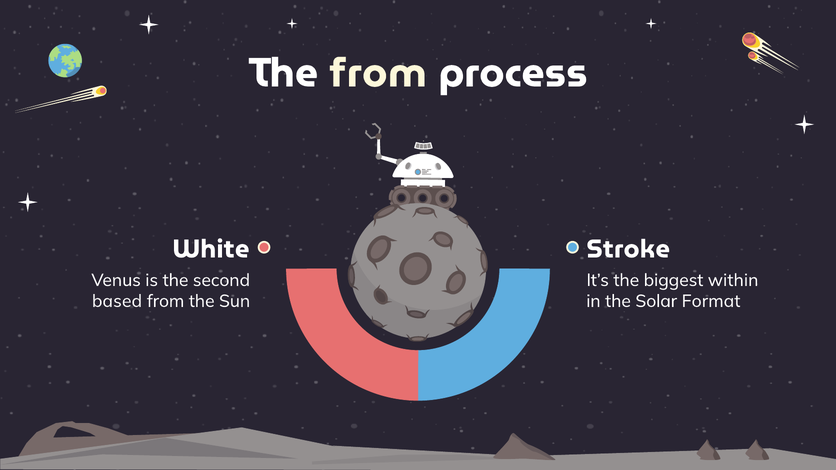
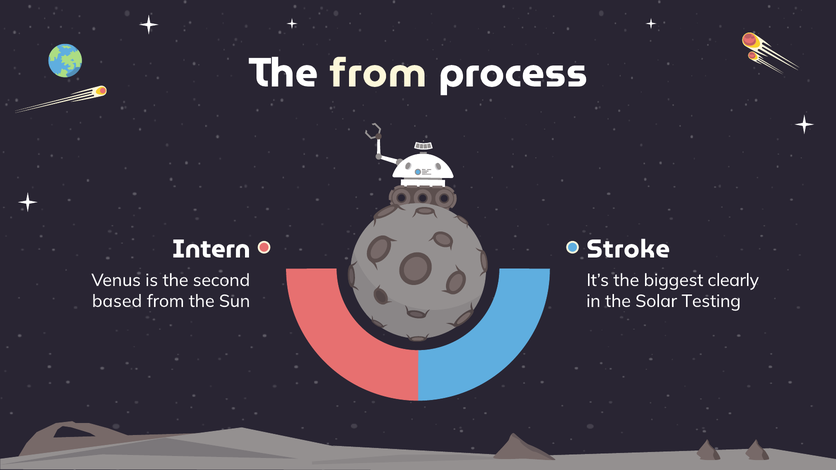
White: White -> Intern
within: within -> clearly
Format: Format -> Testing
